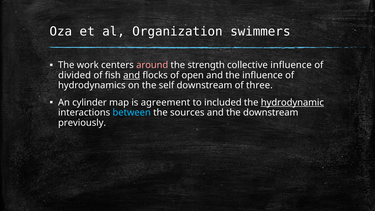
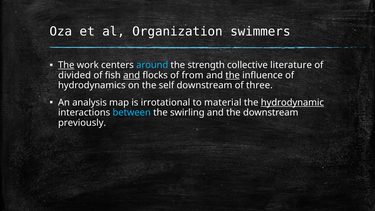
The at (66, 65) underline: none -> present
around colour: pink -> light blue
collective influence: influence -> literature
open: open -> from
the at (233, 75) underline: none -> present
cylinder: cylinder -> analysis
agreement: agreement -> irrotational
included: included -> material
sources: sources -> swirling
